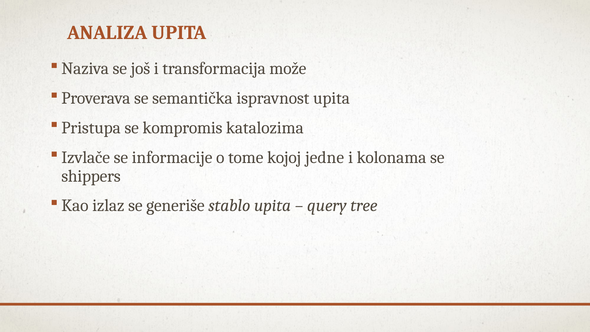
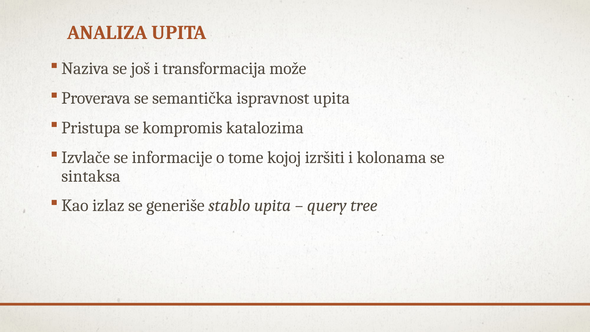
jedne: jedne -> izršiti
shippers: shippers -> sintaksa
